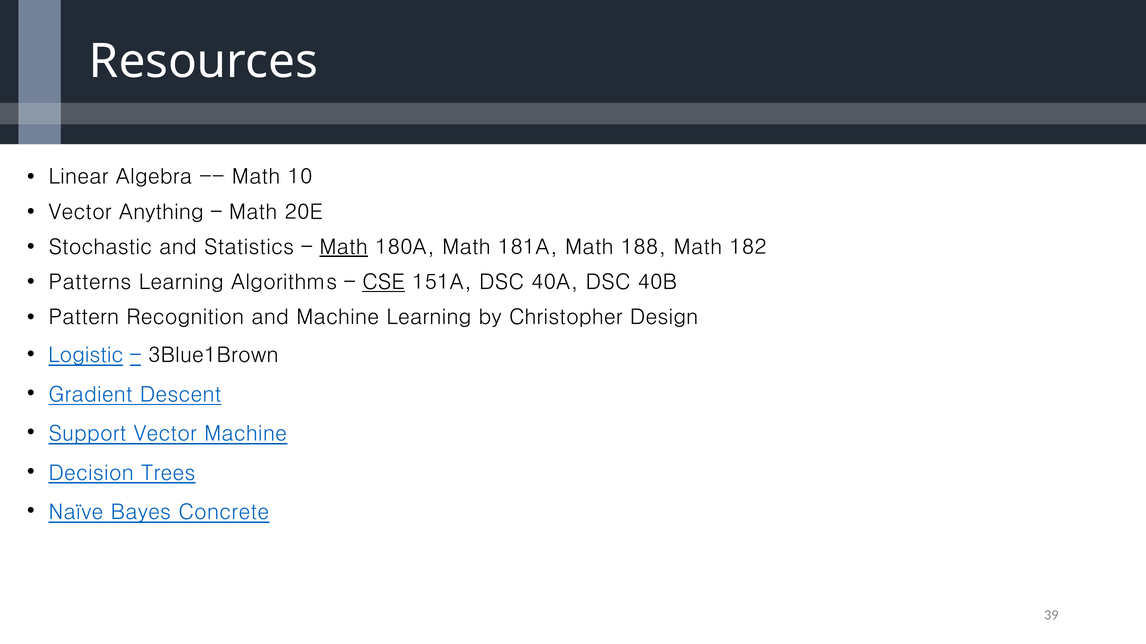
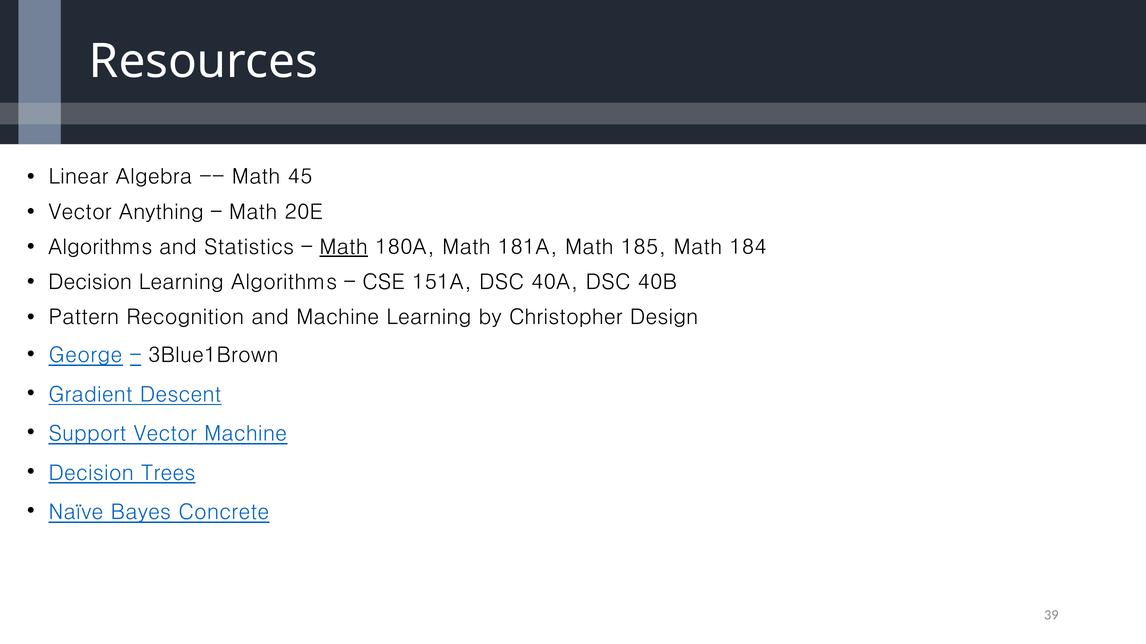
10: 10 -> 45
Stochastic at (100, 247): Stochastic -> Algorithms
188: 188 -> 185
182: 182 -> 184
Patterns at (90, 282): Patterns -> Decision
CSE underline: present -> none
Logistic: Logistic -> George
